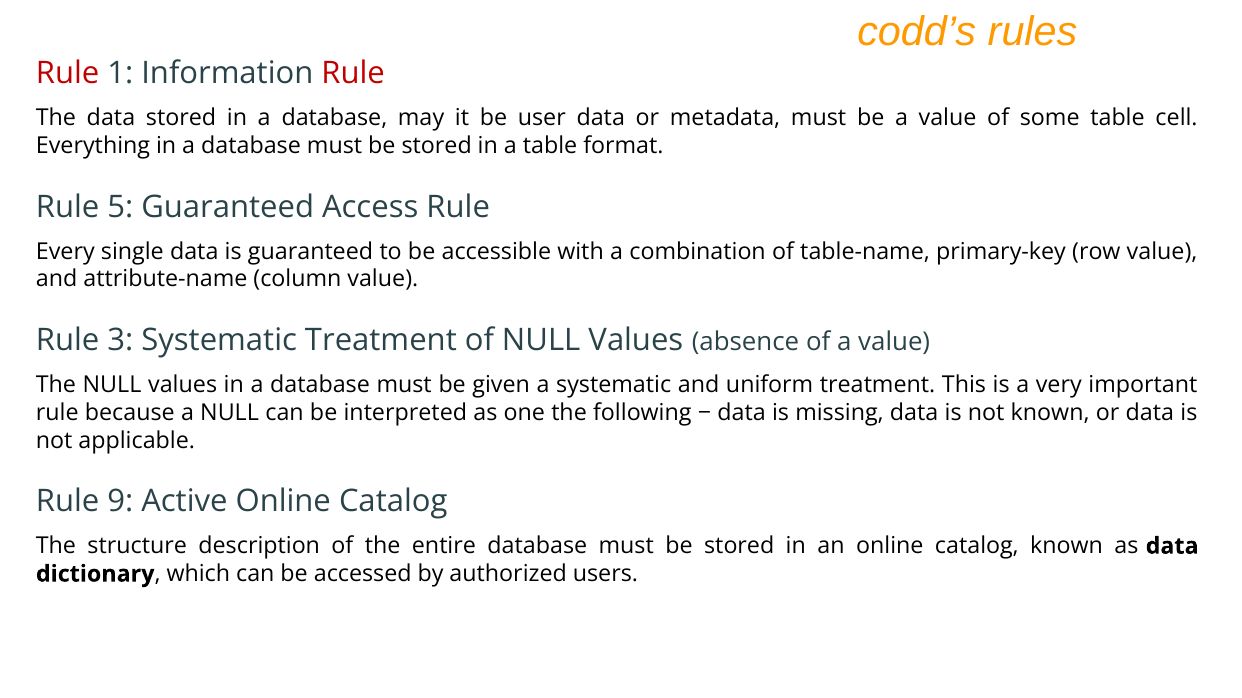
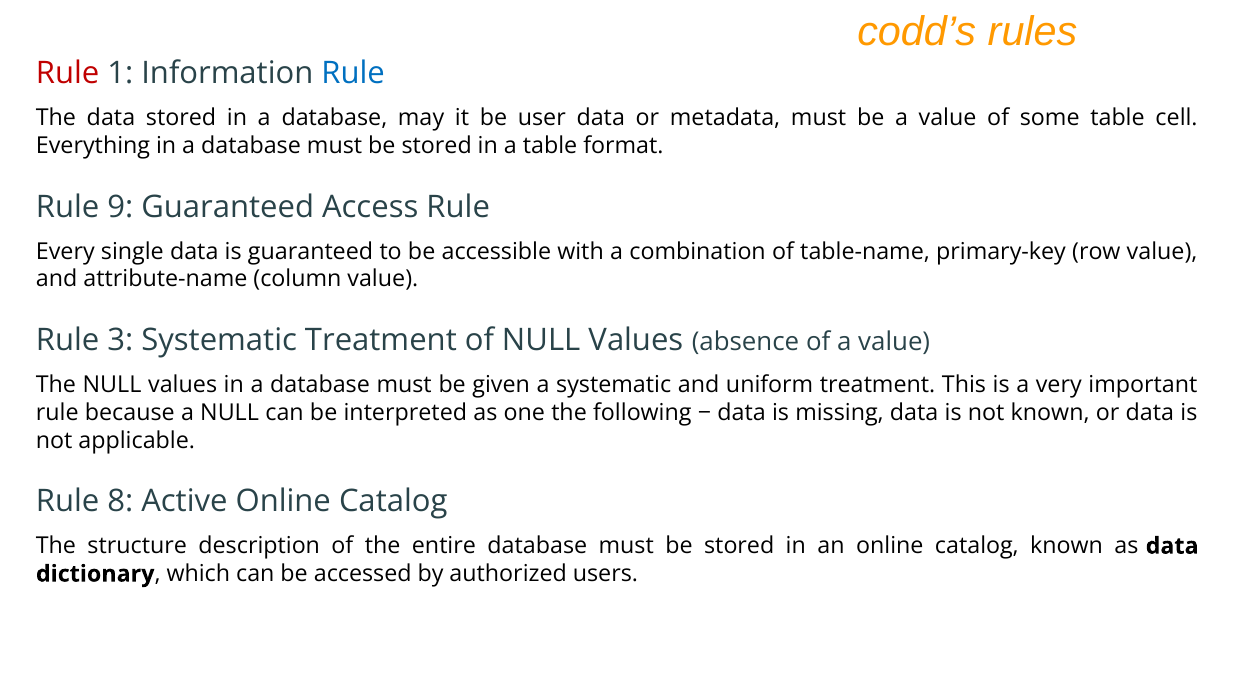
Rule at (353, 74) colour: red -> blue
5: 5 -> 9
9: 9 -> 8
